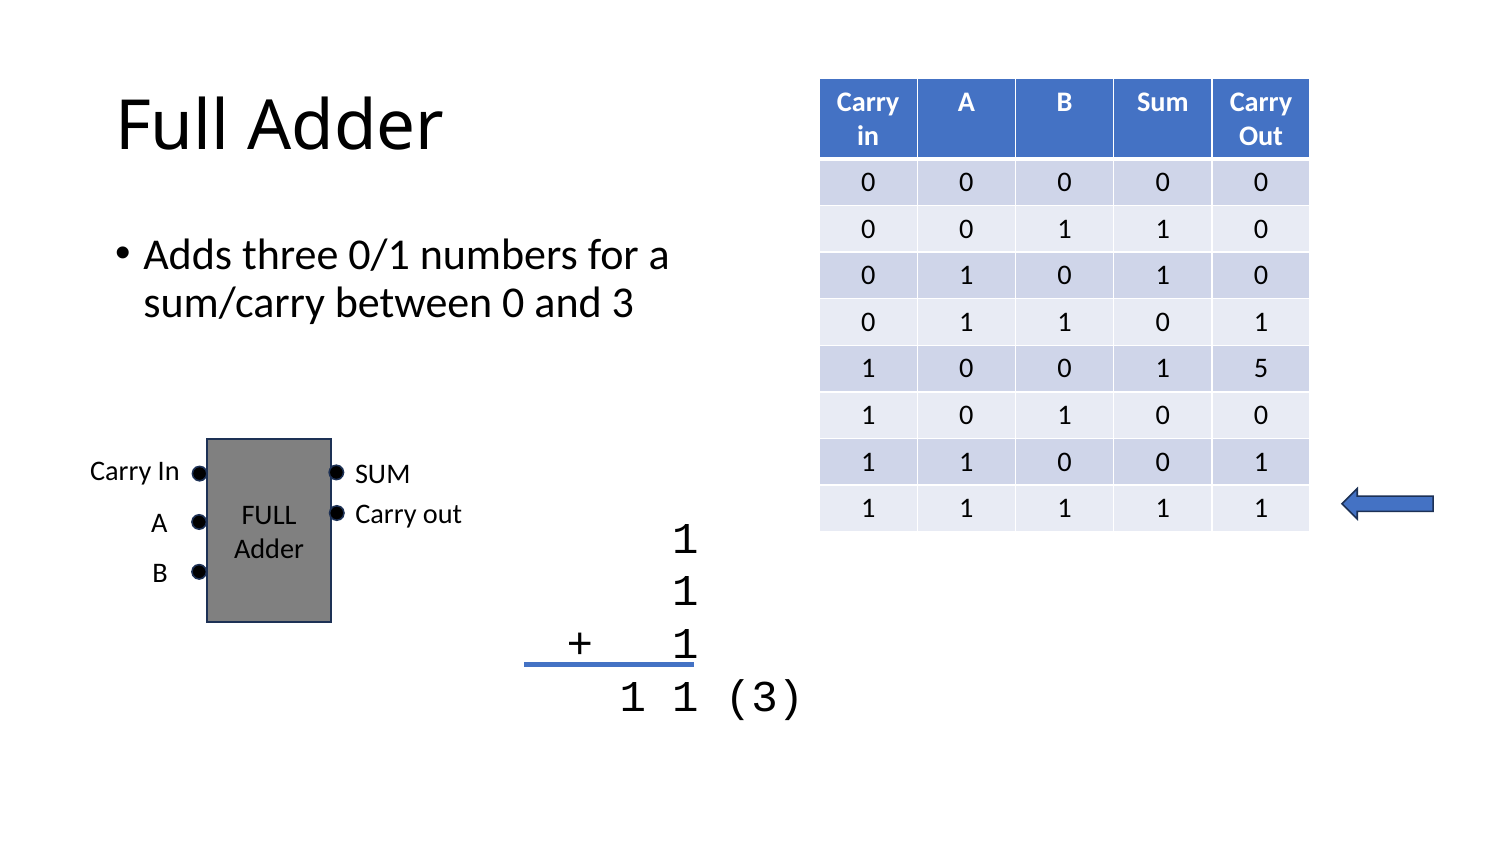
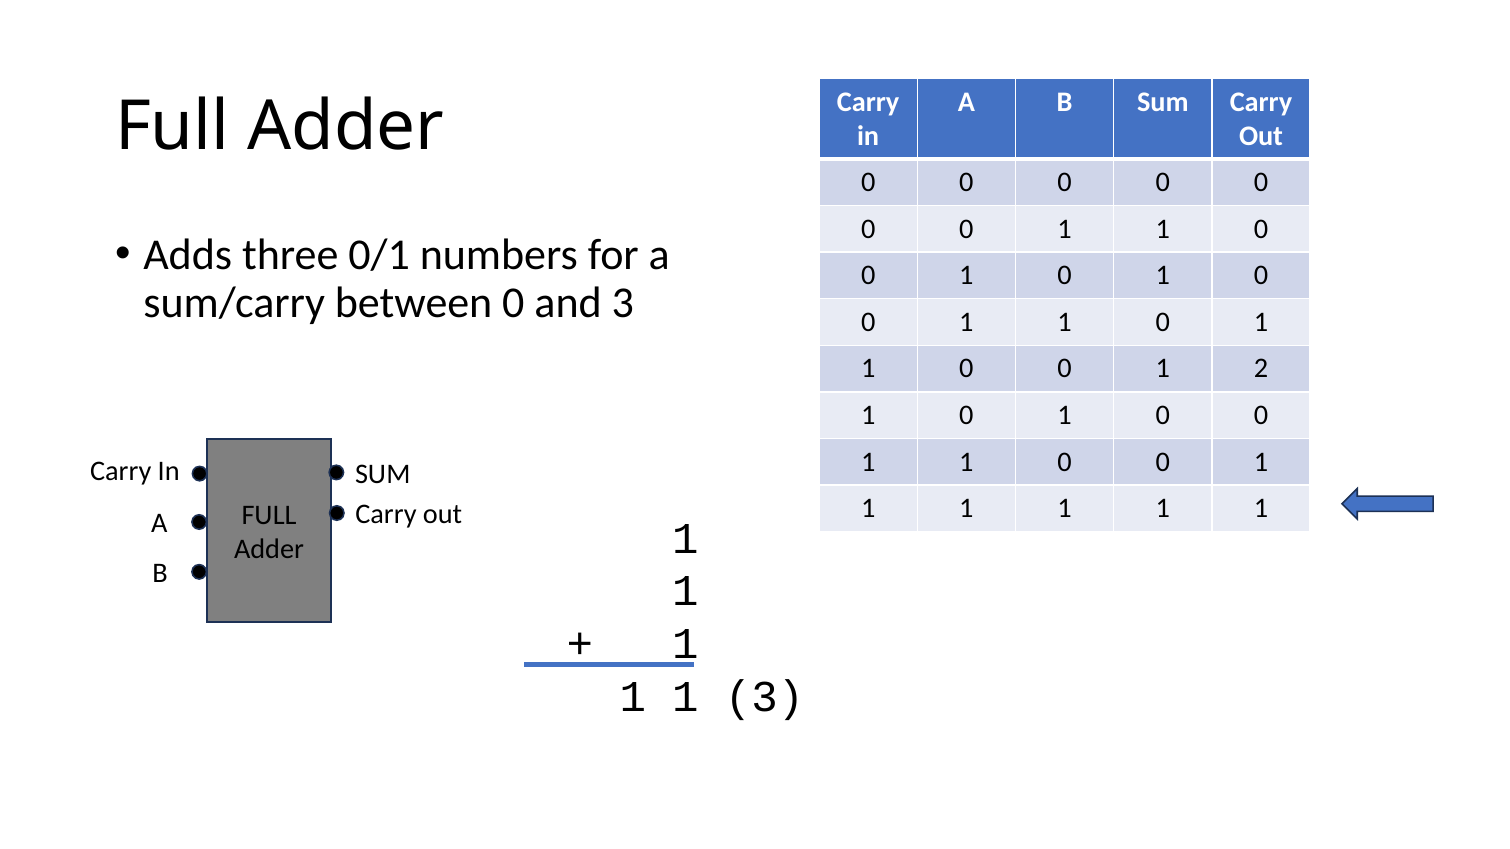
5: 5 -> 2
